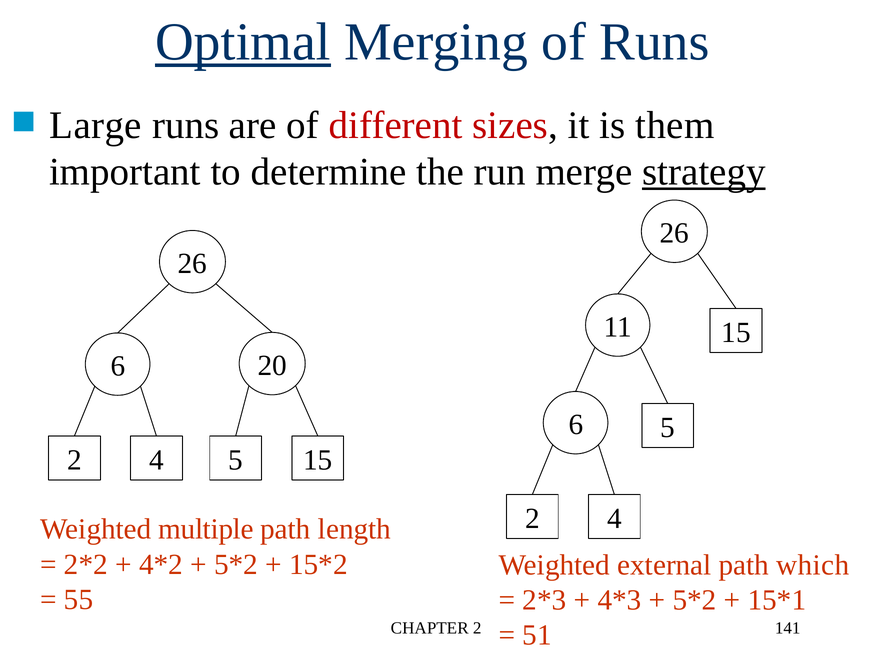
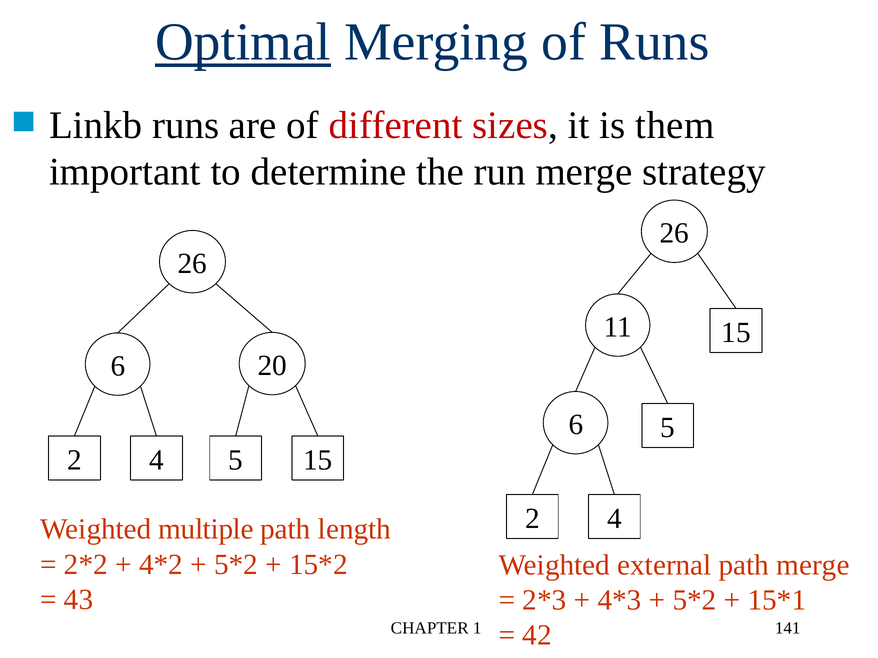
Large: Large -> Linkb
strategy underline: present -> none
path which: which -> merge
55: 55 -> 43
CHAPTER 2: 2 -> 1
51: 51 -> 42
